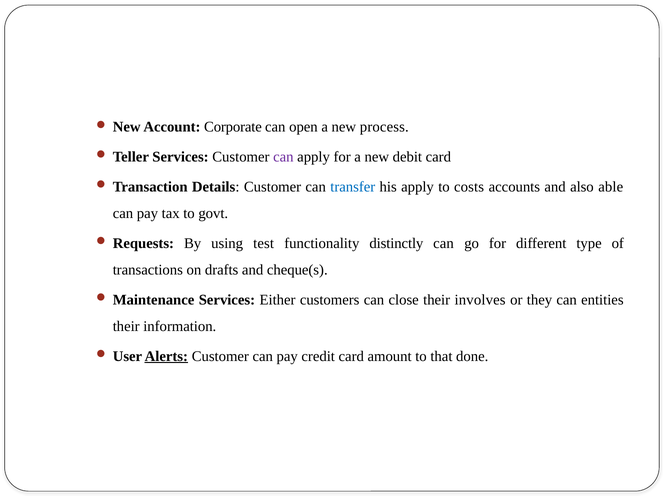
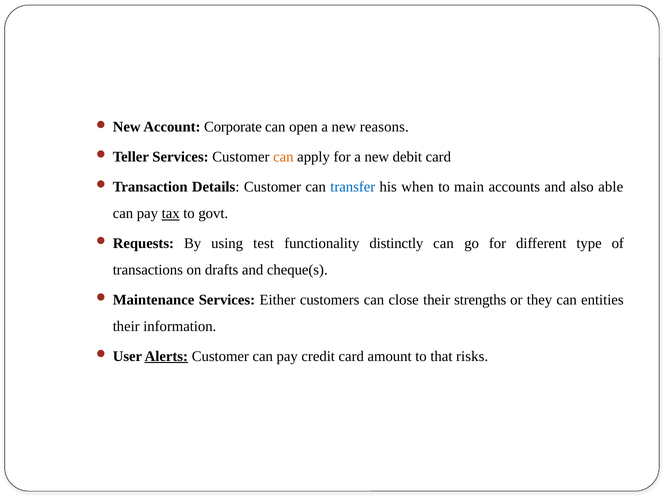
process: process -> reasons
can at (283, 157) colour: purple -> orange
his apply: apply -> when
costs: costs -> main
tax underline: none -> present
involves: involves -> strengths
done: done -> risks
